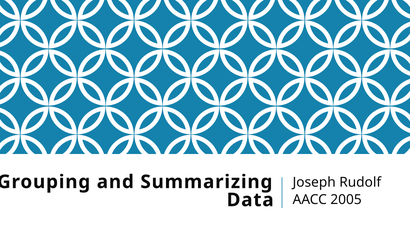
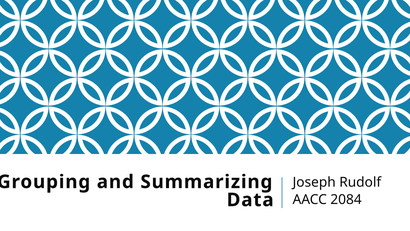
2005: 2005 -> 2084
